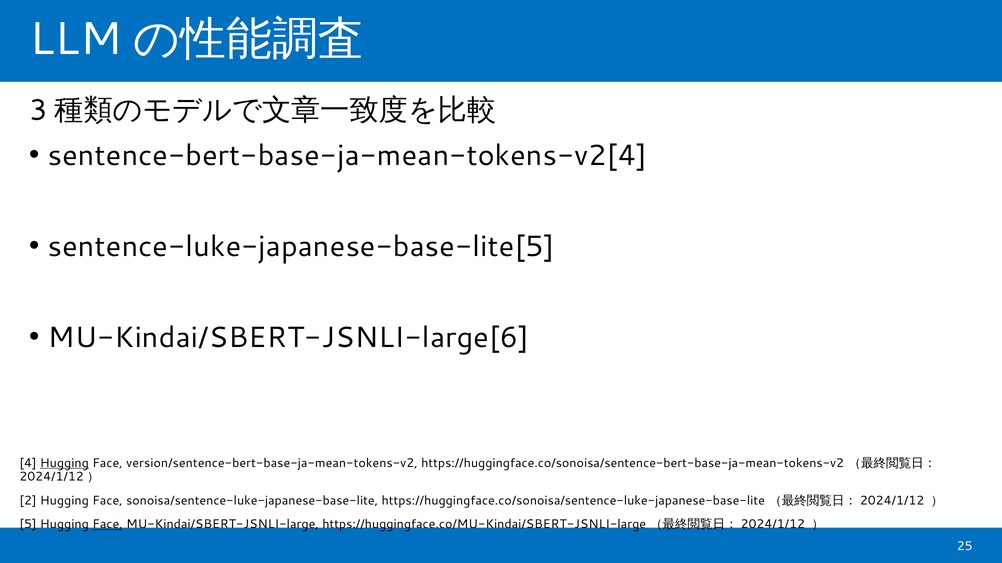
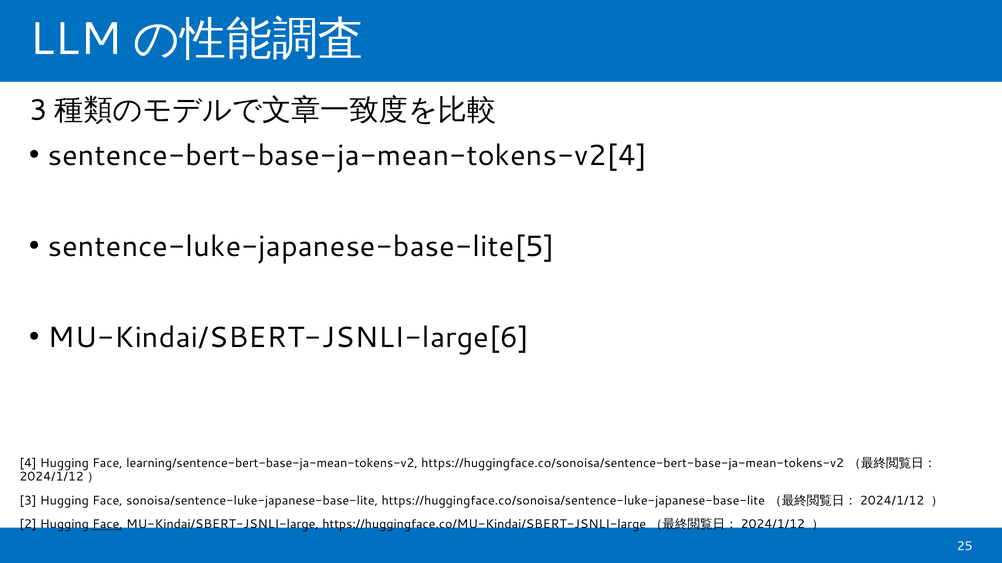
Hugging at (64, 463) underline: present -> none
version/sentence-bert-base-ja-mean-tokens-v2: version/sentence-bert-base-ja-mean-tokens-v2 -> learning/sentence-bert-base-ja-mean-tokens-v2
2: 2 -> 3
5: 5 -> 2
